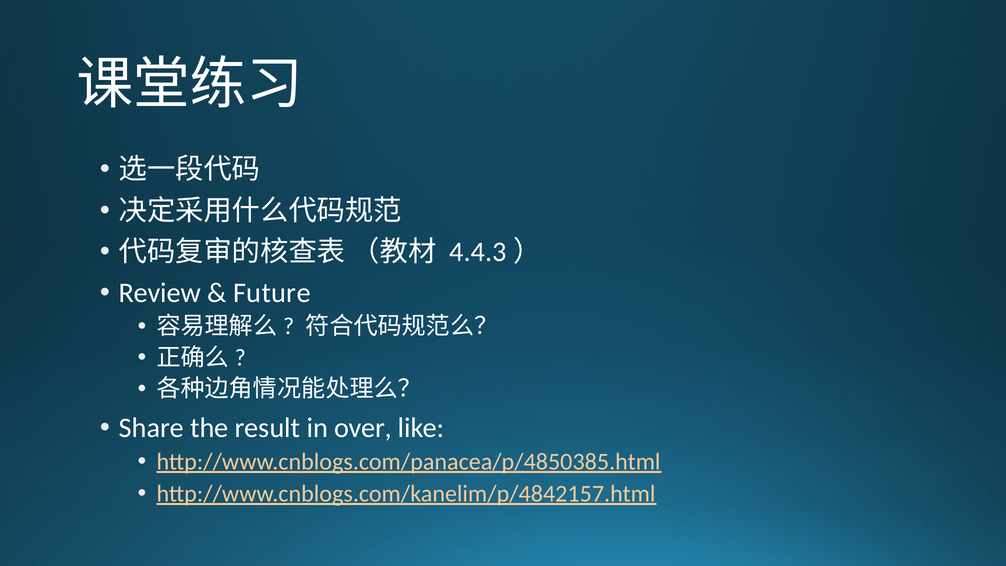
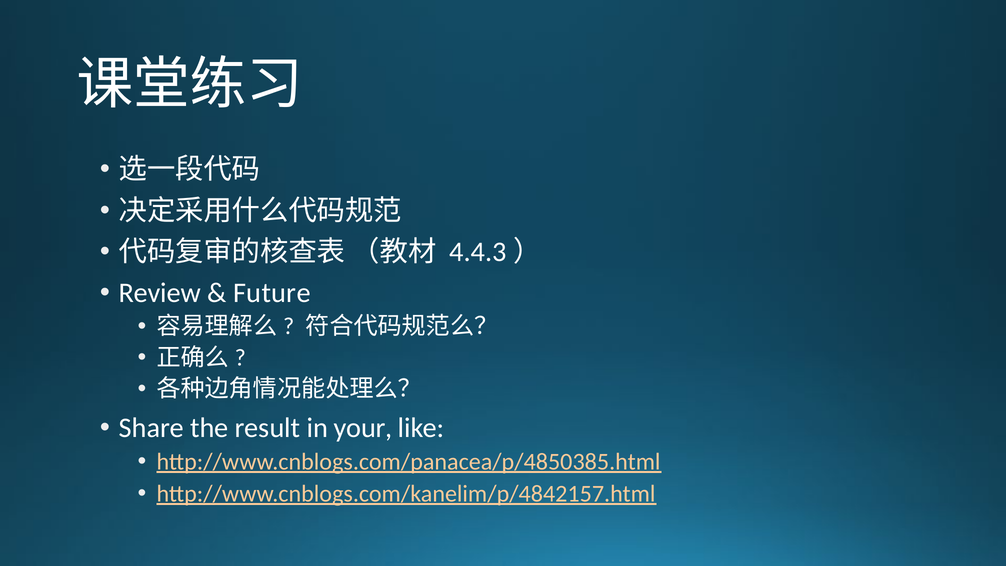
over: over -> your
